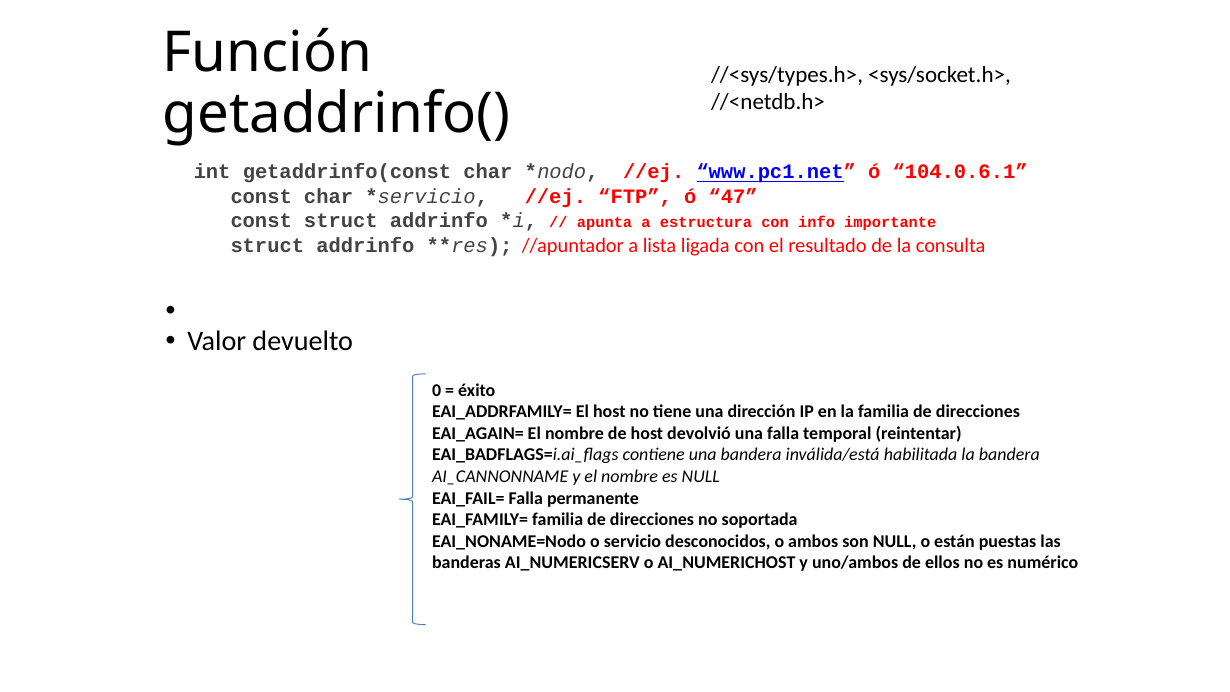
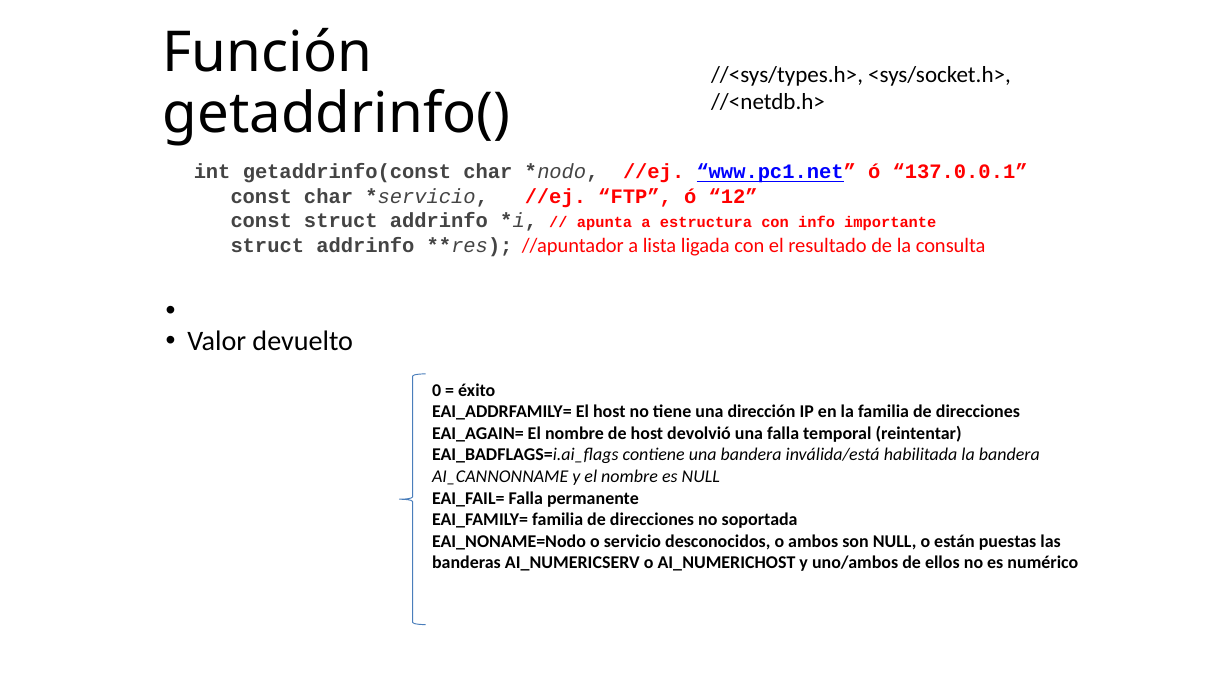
104.0.6.1: 104.0.6.1 -> 137.0.0.1
47: 47 -> 12
